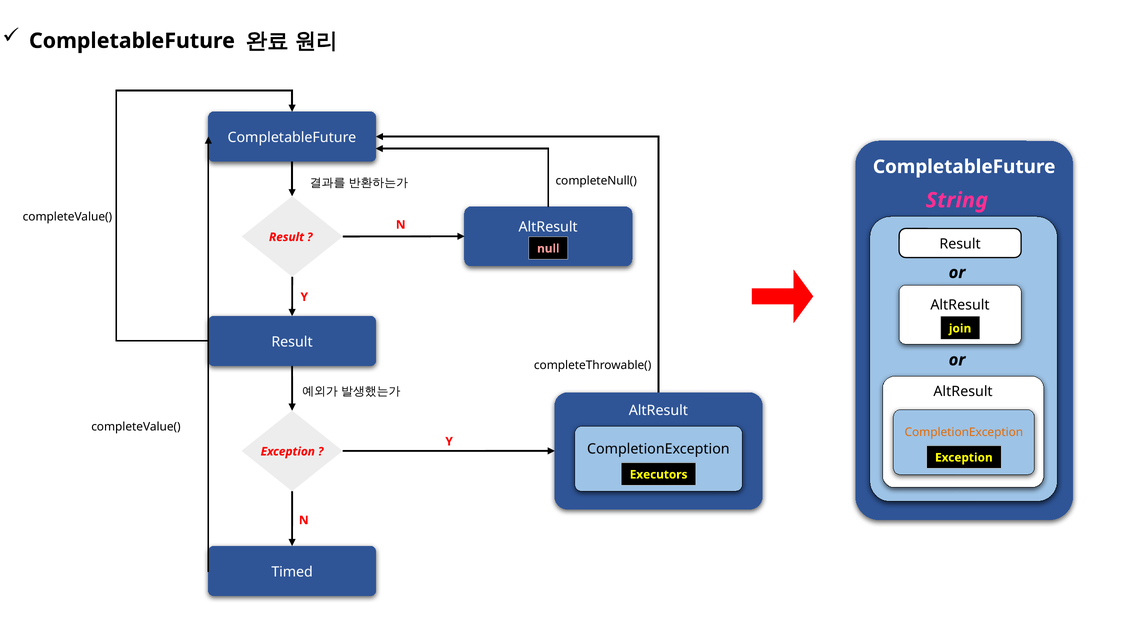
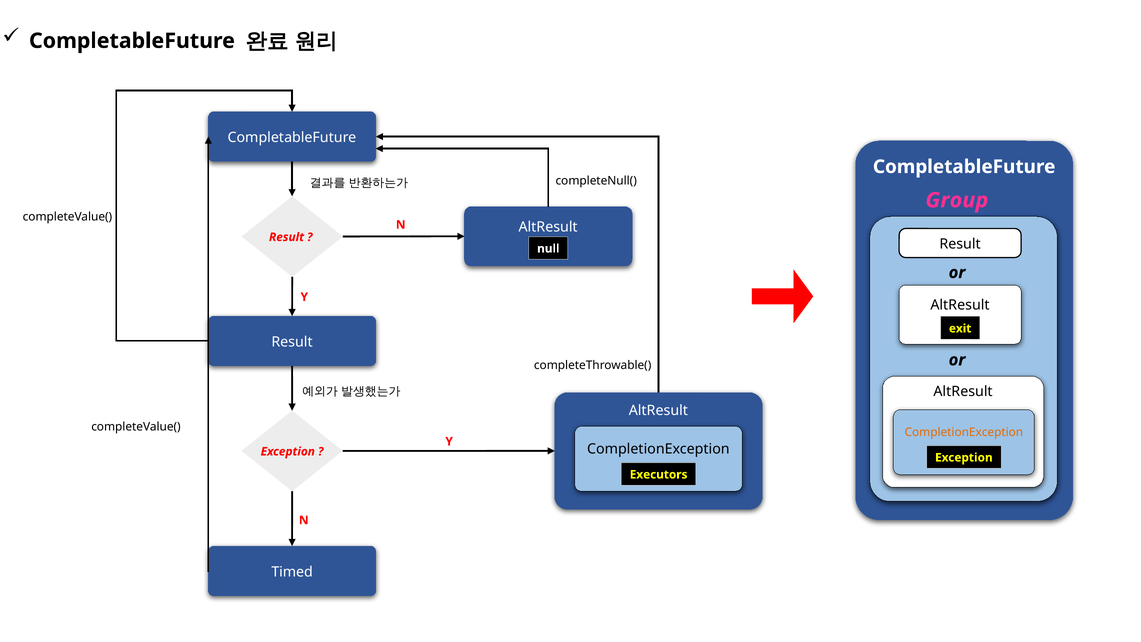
String: String -> Group
null colour: pink -> white
join: join -> exit
